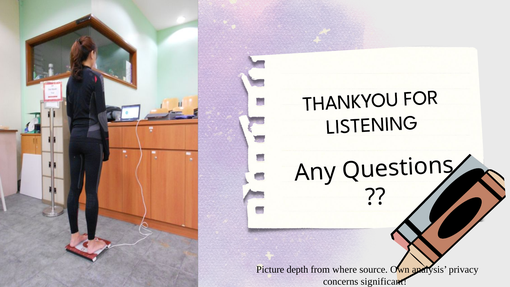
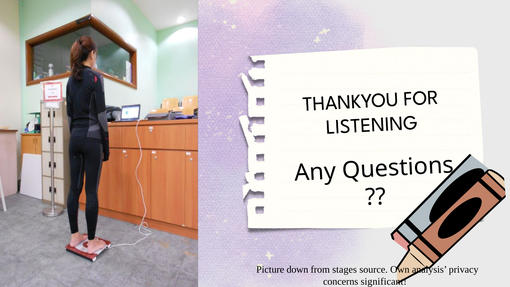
depth: depth -> down
where: where -> stages
